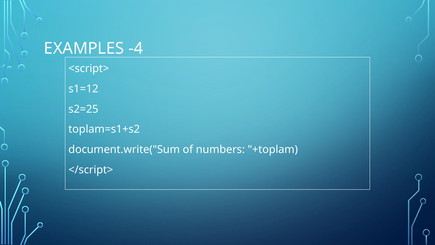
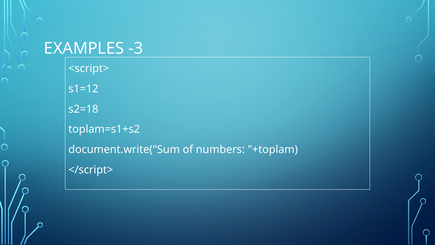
-4: -4 -> -3
s2=25: s2=25 -> s2=18
